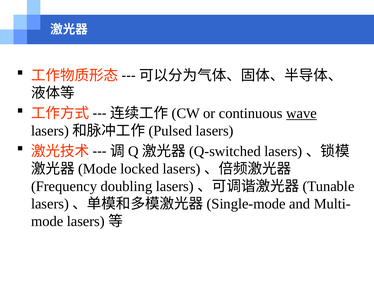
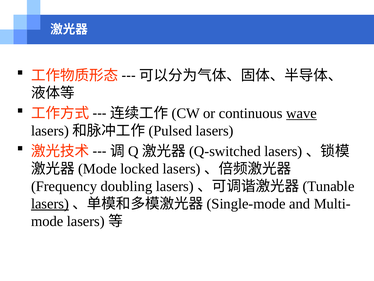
lasers at (50, 203) underline: none -> present
